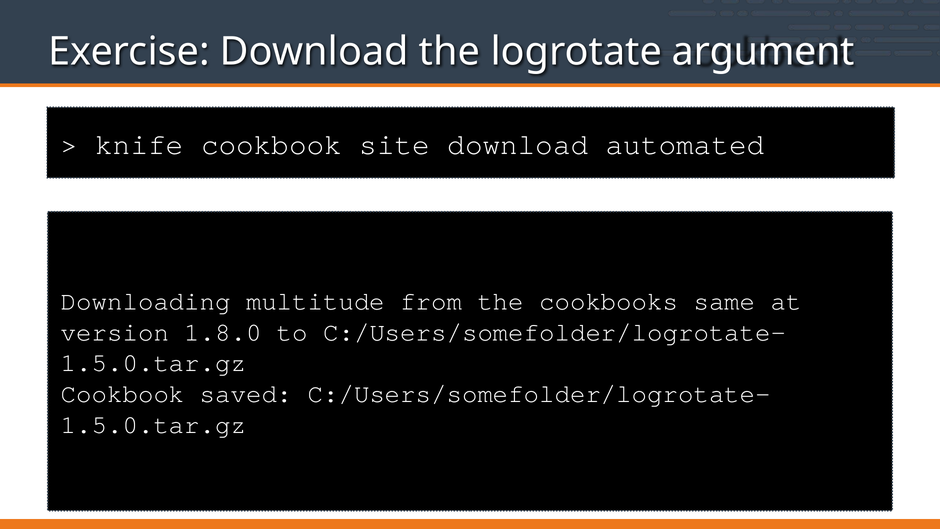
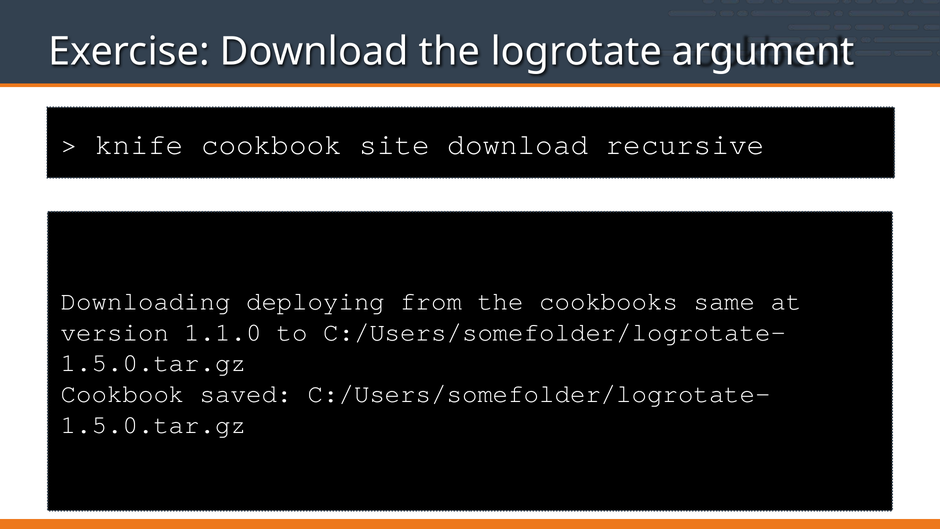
automated: automated -> recursive
multitude: multitude -> deploying
1.8.0: 1.8.0 -> 1.1.0
